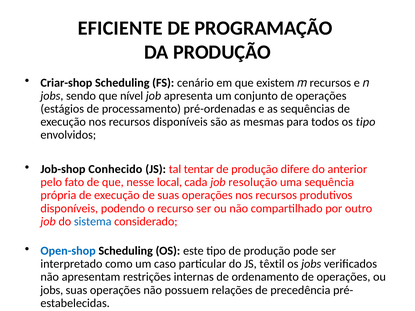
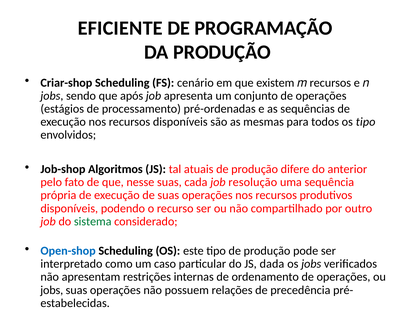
nível: nível -> após
Conhecido: Conhecido -> Algoritmos
tentar: tentar -> atuais
nesse local: local -> suas
sistema colour: blue -> green
têxtil: têxtil -> dada
